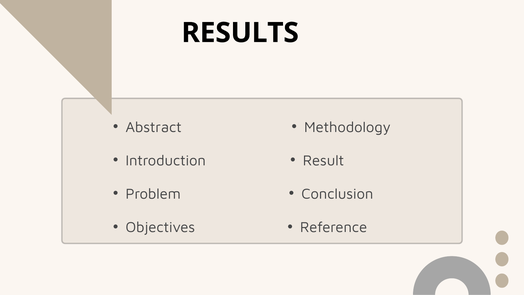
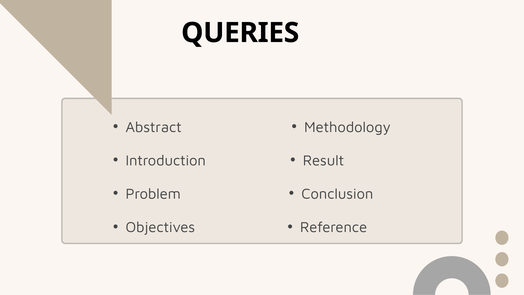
RESULTS: RESULTS -> QUERIES
